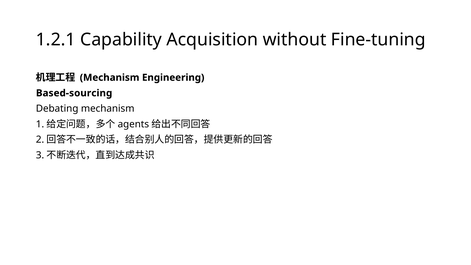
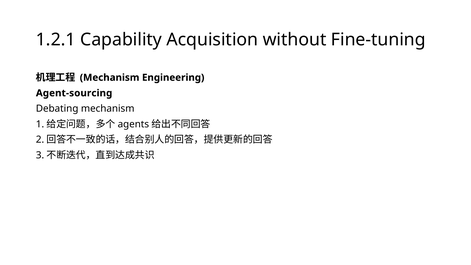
Based-sourcing: Based-sourcing -> Agent-sourcing
